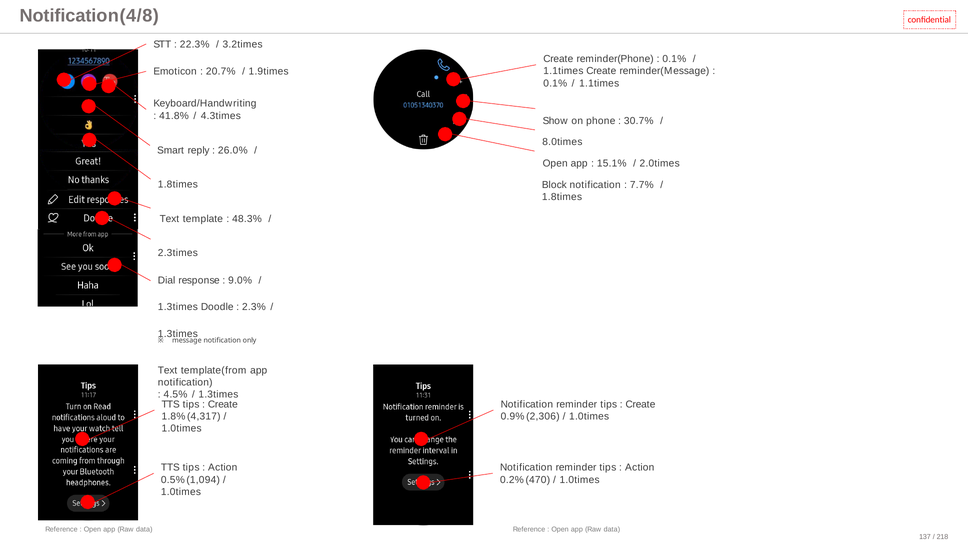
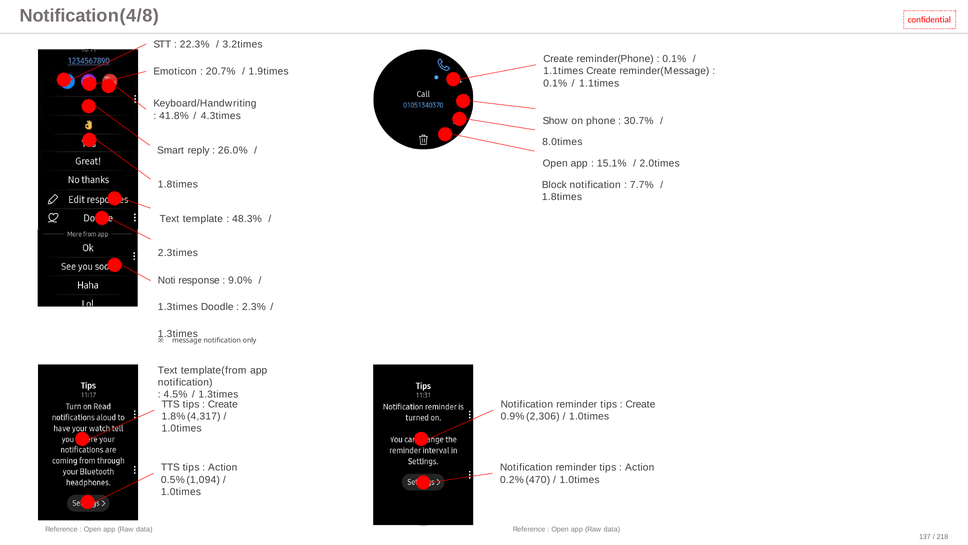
Dial: Dial -> Noti
